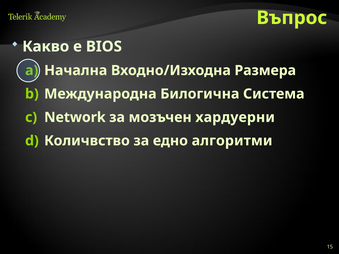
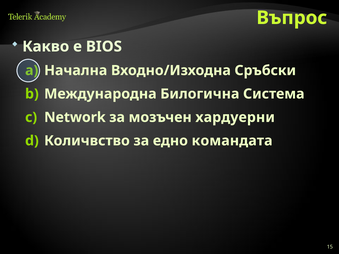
Размера: Размера -> Сръбски
алгоритми: алгоритми -> командата
